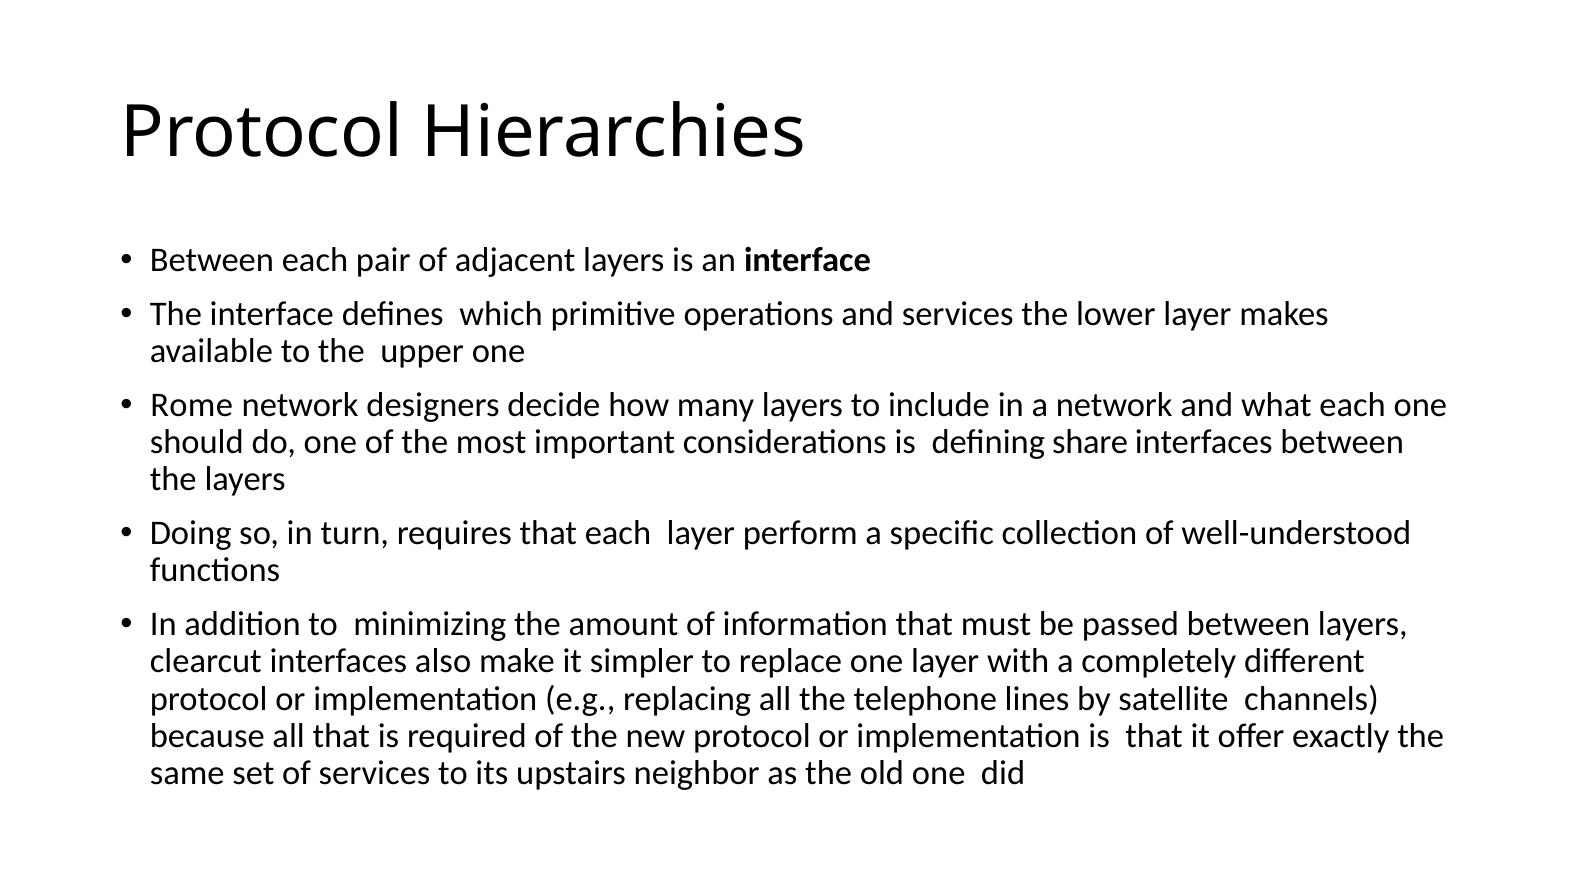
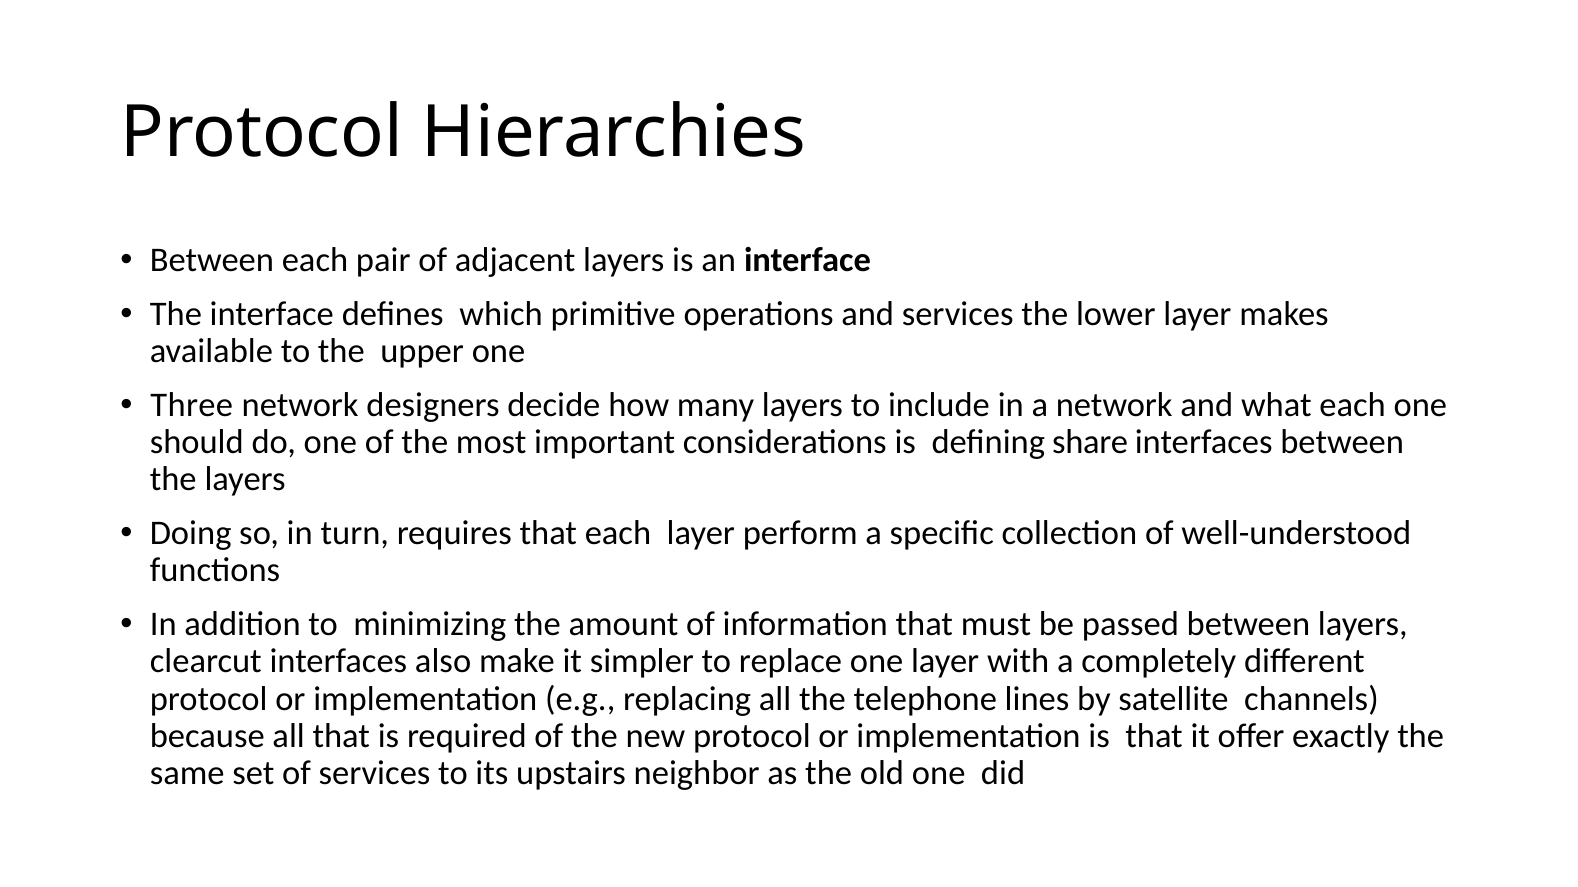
Rome: Rome -> Three
